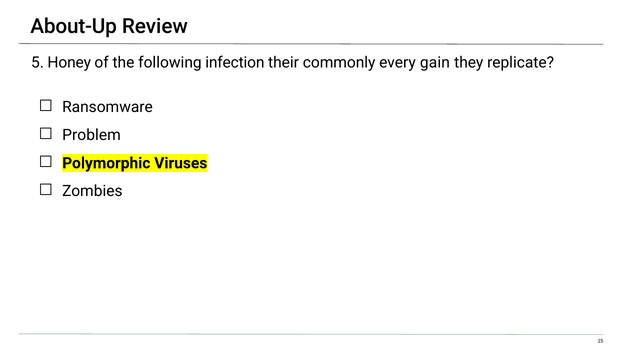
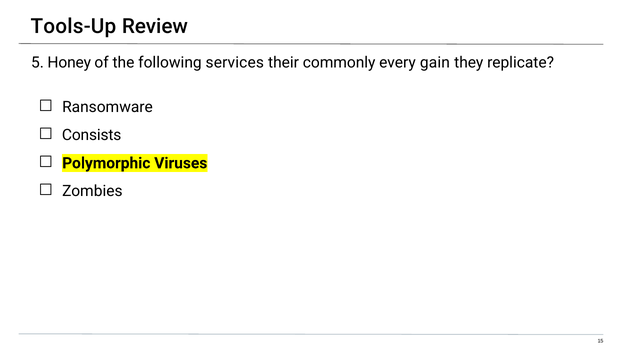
About-Up: About-Up -> Tools-Up
infection: infection -> services
Problem: Problem -> Consists
